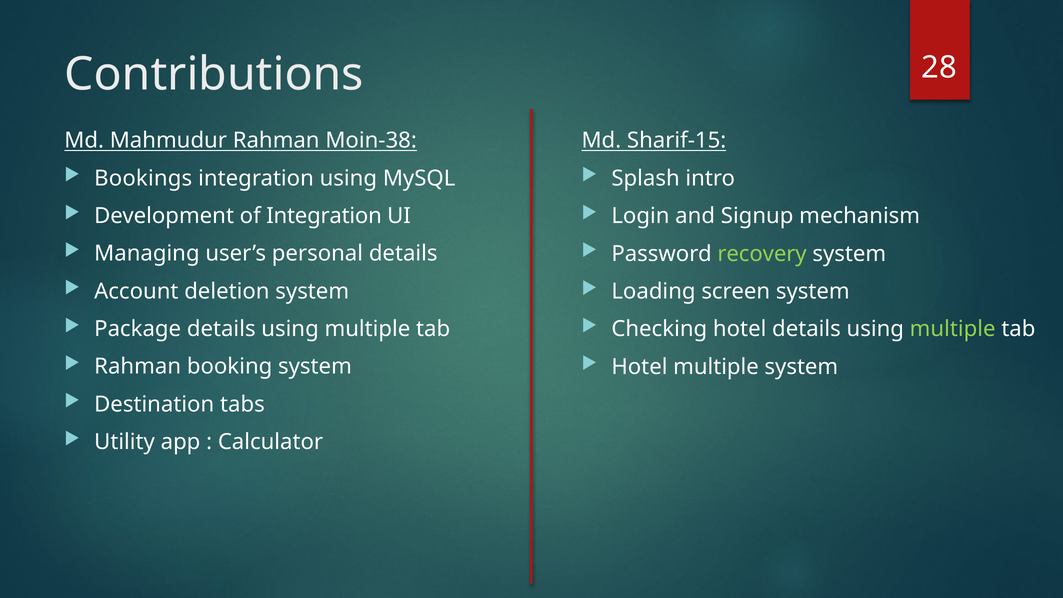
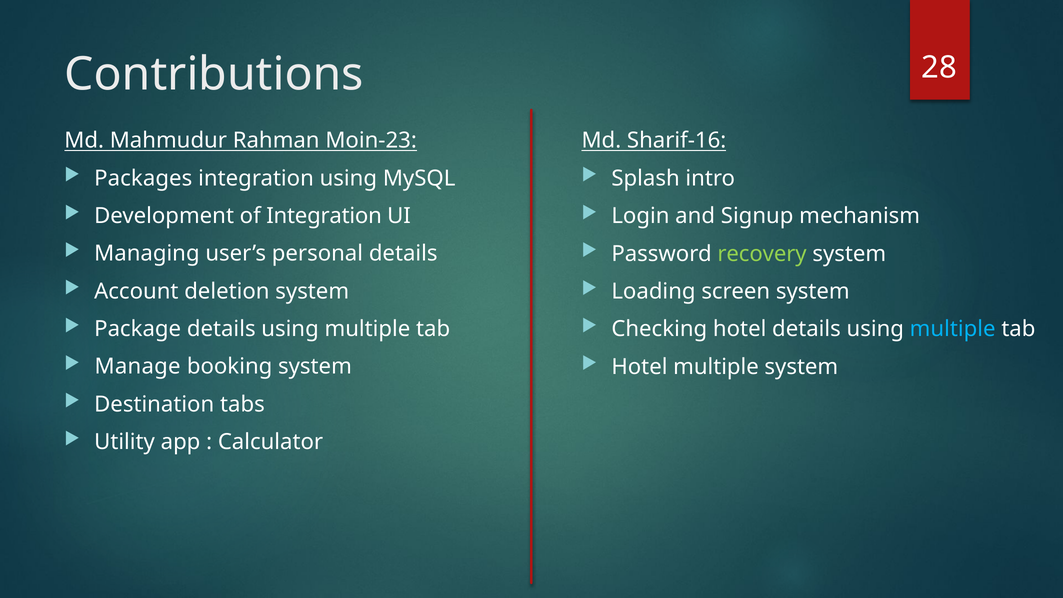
Moin-38: Moin-38 -> Moin-23
Sharif-15: Sharif-15 -> Sharif-16
Bookings: Bookings -> Packages
multiple at (953, 329) colour: light green -> light blue
Rahman at (138, 367): Rahman -> Manage
